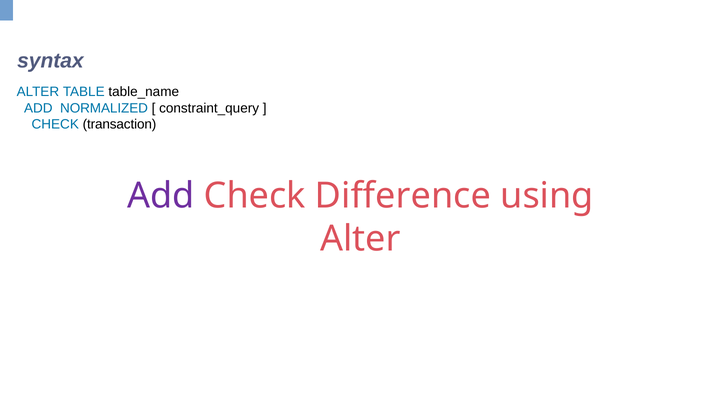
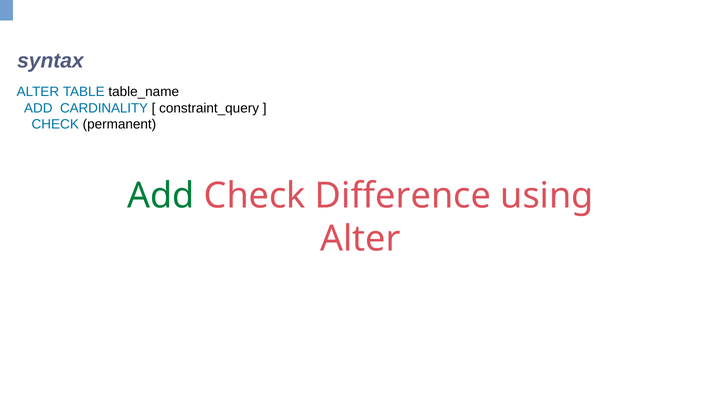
NORMALIZED: NORMALIZED -> CARDINALITY
transaction: transaction -> permanent
Add at (161, 196) colour: purple -> green
